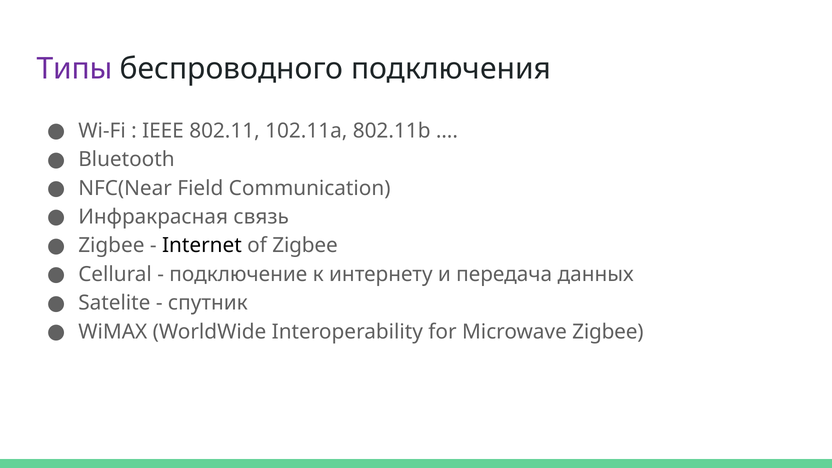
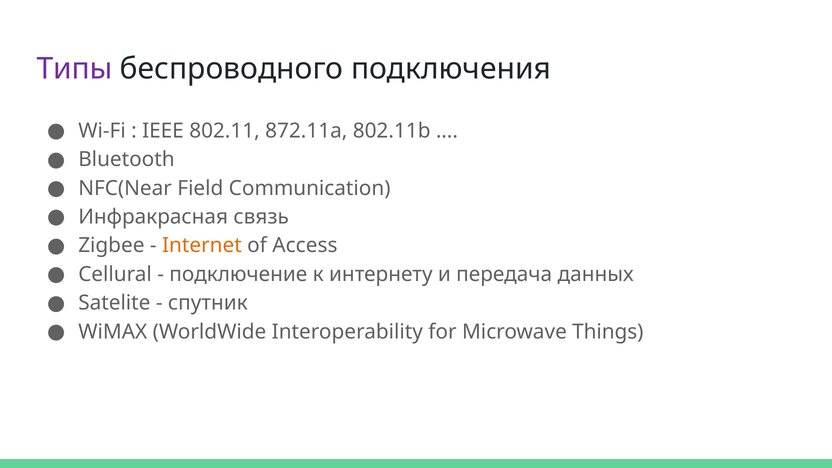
102.11a: 102.11a -> 872.11a
Internet colour: black -> orange
of Zigbee: Zigbee -> Access
Microwave Zigbee: Zigbee -> Things
